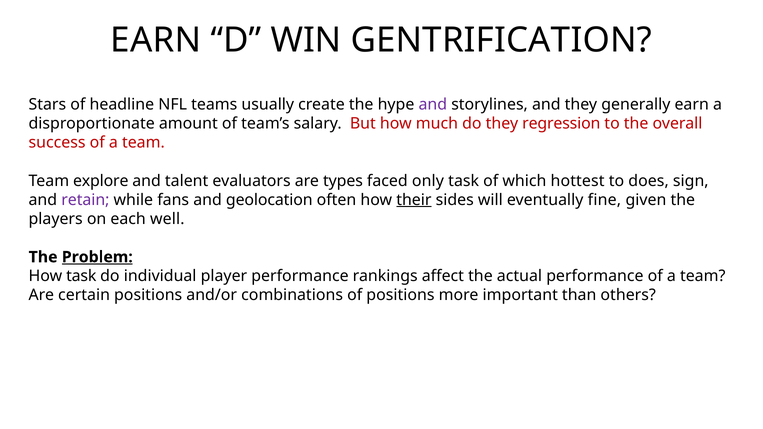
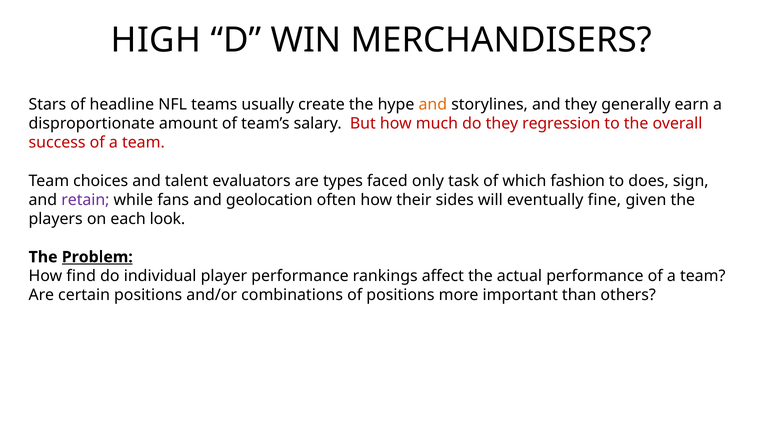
EARN at (156, 40): EARN -> HIGH
GENTRIFICATION: GENTRIFICATION -> MERCHANDISERS
and at (433, 105) colour: purple -> orange
explore: explore -> choices
hottest: hottest -> fashion
their underline: present -> none
well: well -> look
How task: task -> find
